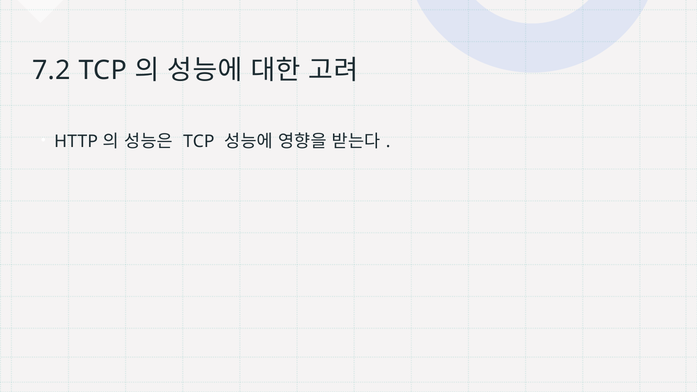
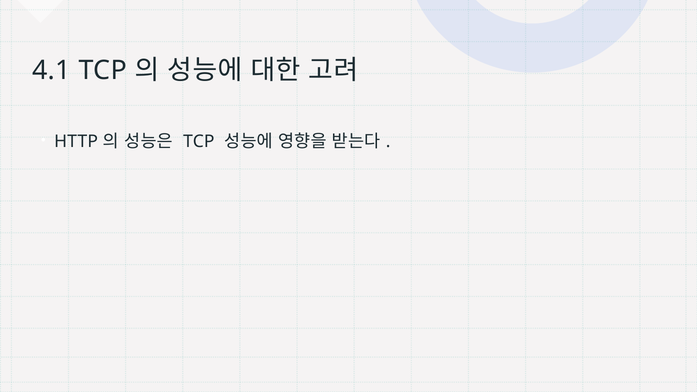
7.2: 7.2 -> 4.1
